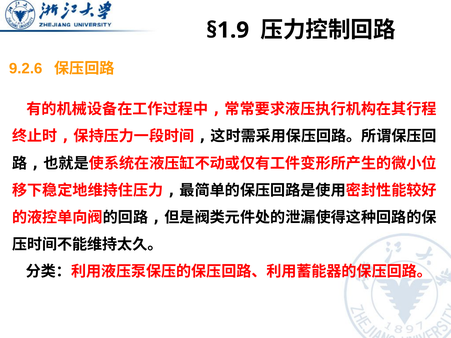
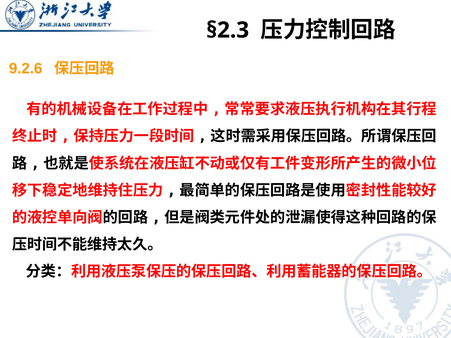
§1.9: §1.9 -> §2.3
